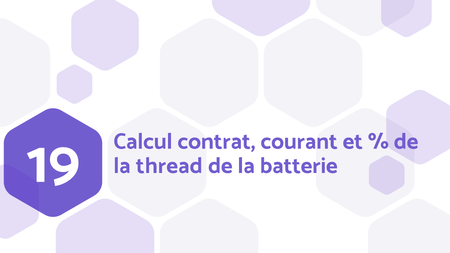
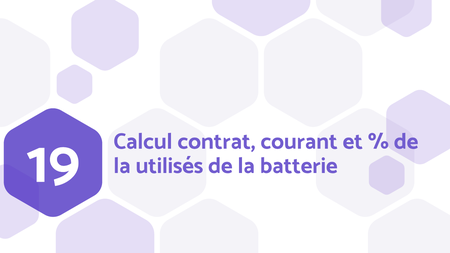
thread: thread -> utilisés
